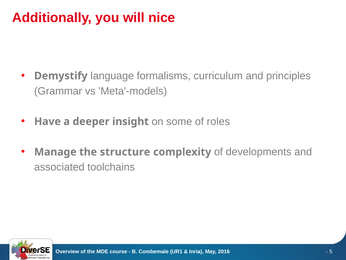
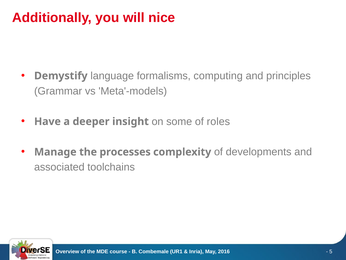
curriculum: curriculum -> computing
structure: structure -> processes
